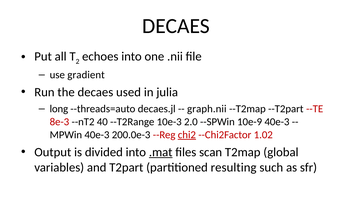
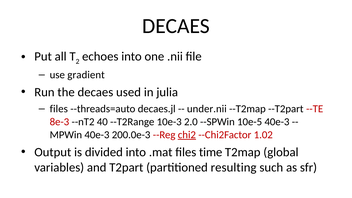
long at (59, 109): long -> files
graph.nii: graph.nii -> under.nii
10e-9: 10e-9 -> 10e-5
.mat underline: present -> none
scan: scan -> time
